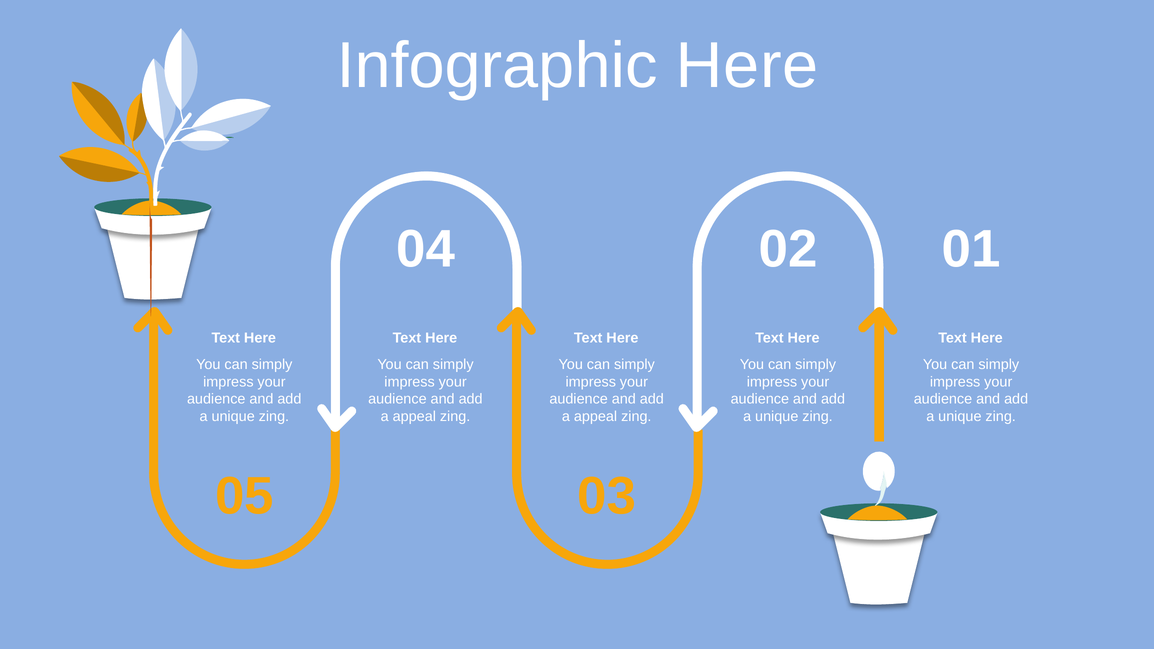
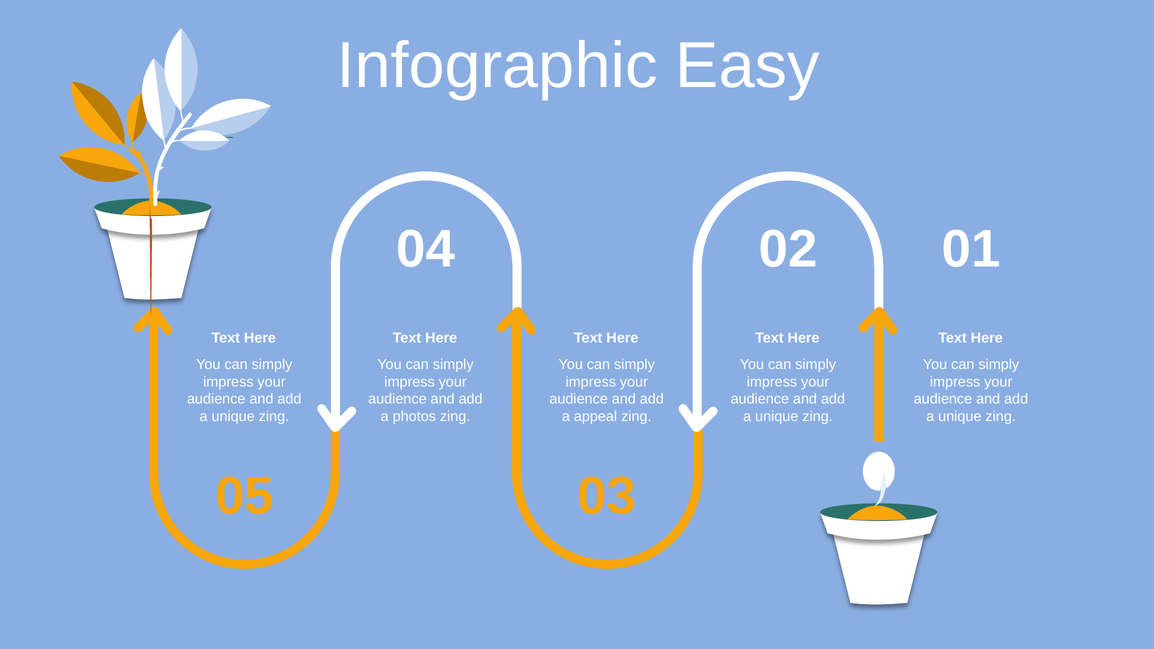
Infographic Here: Here -> Easy
appeal at (414, 416): appeal -> photos
